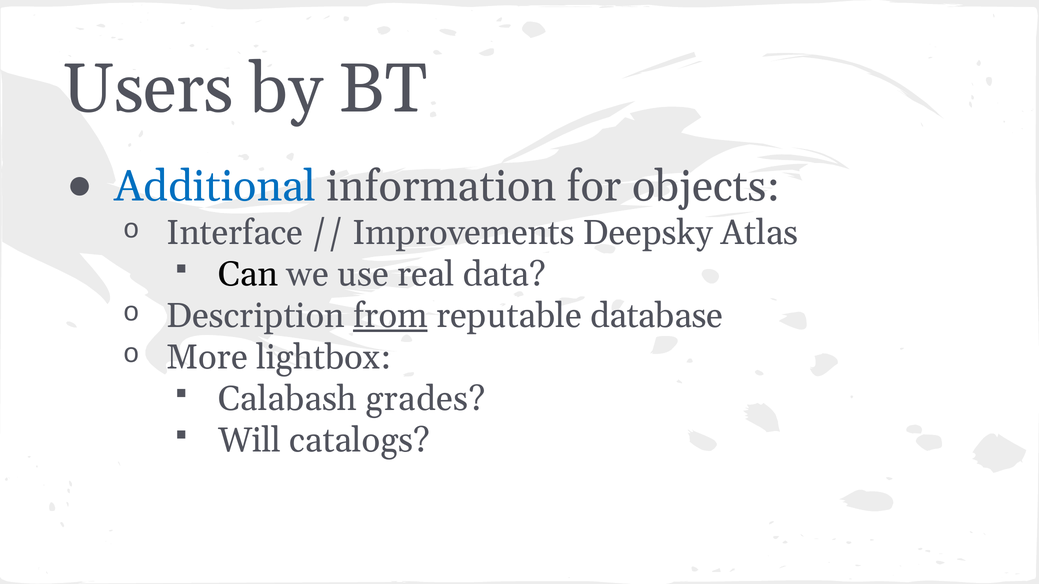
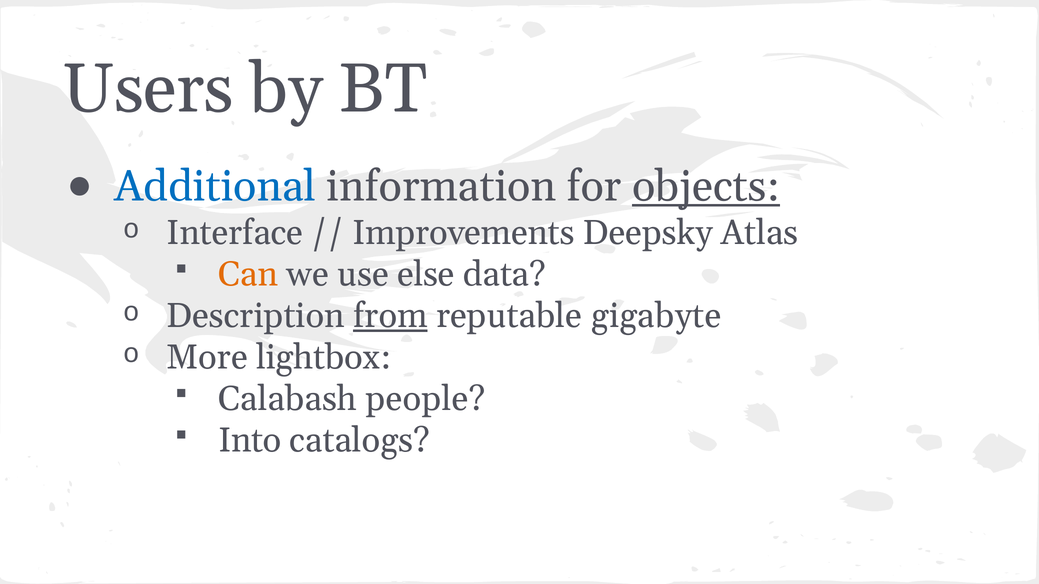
objects underline: none -> present
Can colour: black -> orange
real: real -> else
database: database -> gigabyte
grades: grades -> people
Will: Will -> Into
